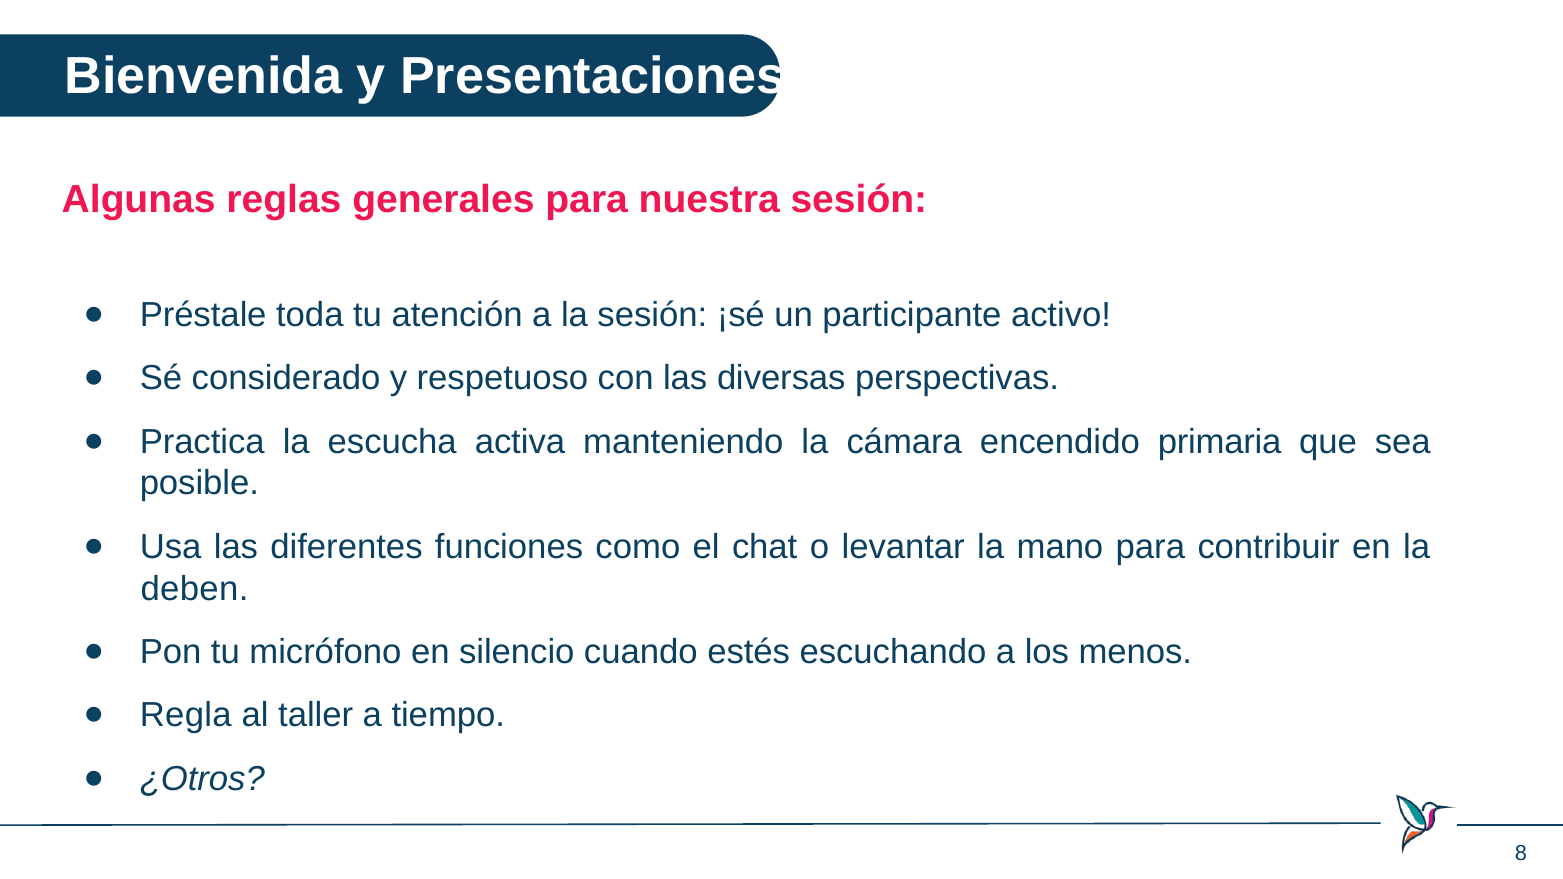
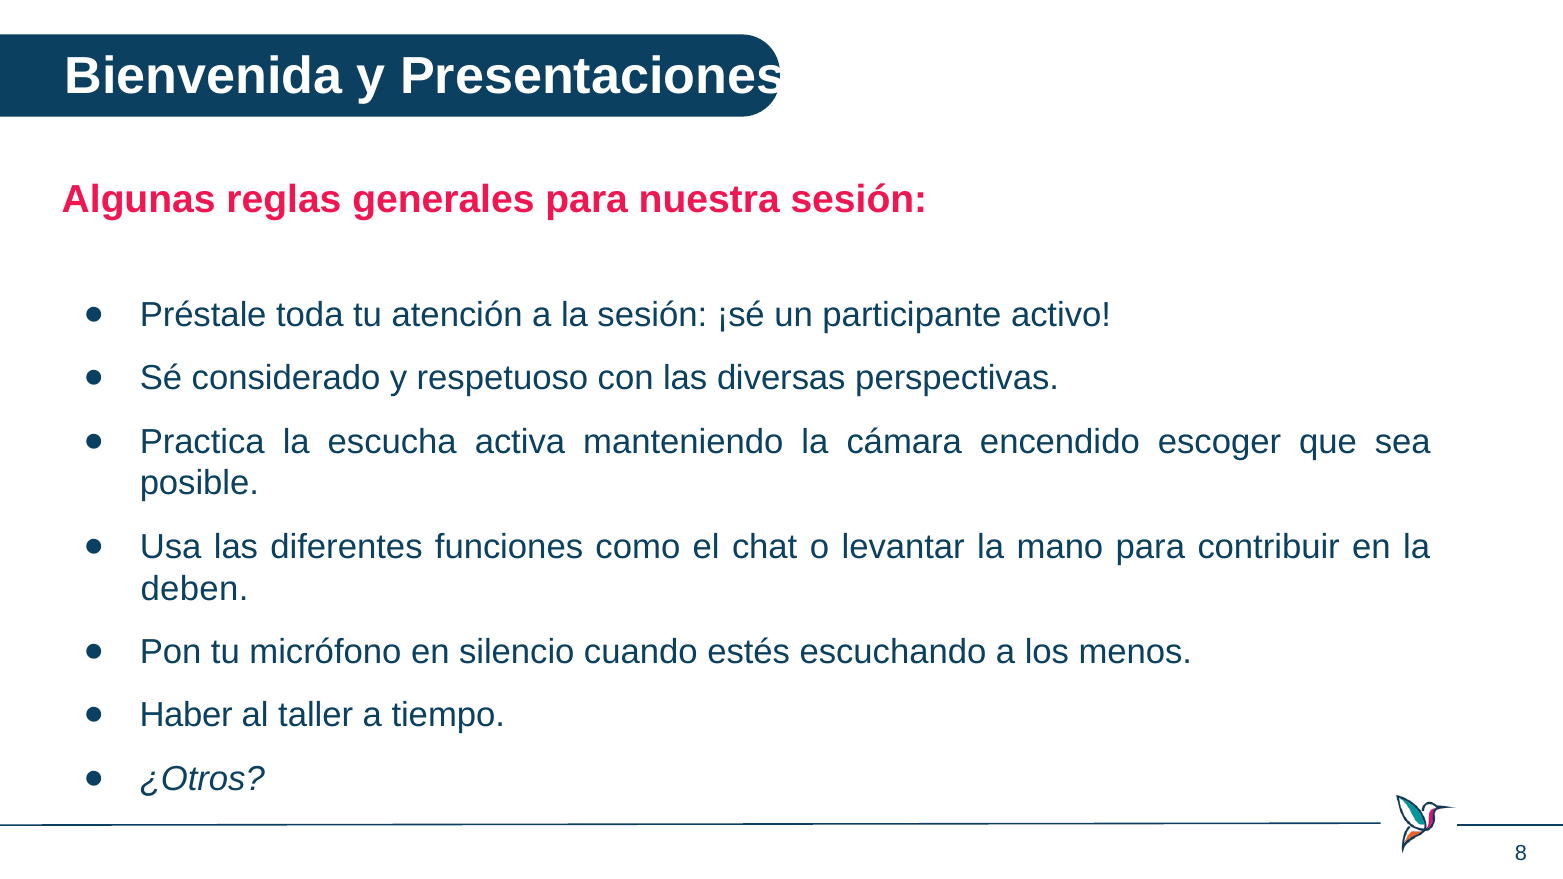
primaria: primaria -> escoger
Regla: Regla -> Haber
